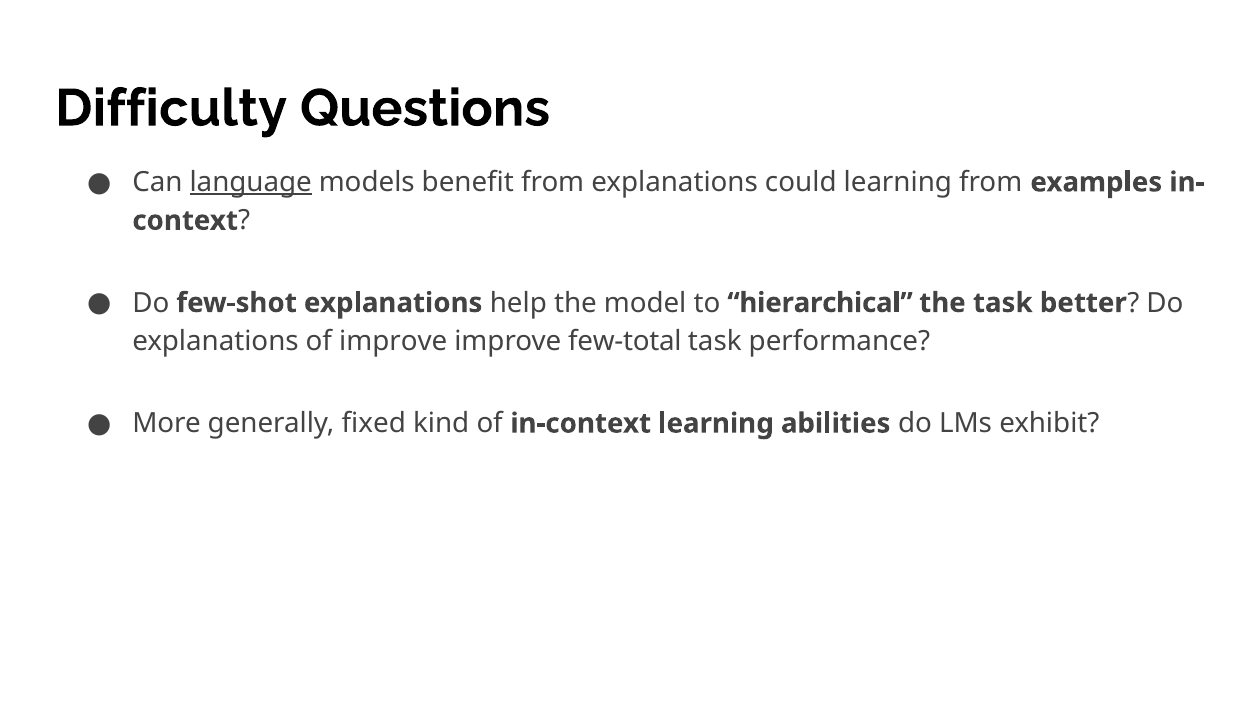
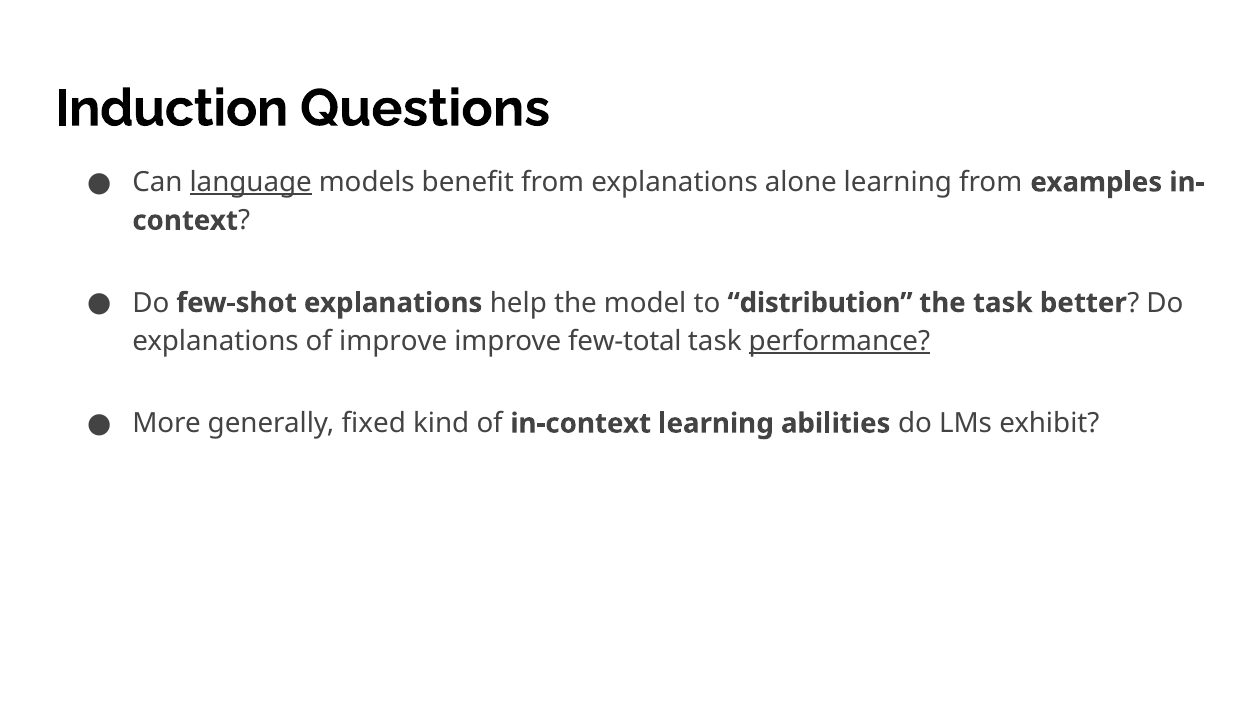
Difficulty: Difficulty -> Induction
could: could -> alone
hierarchical: hierarchical -> distribution
performance underline: none -> present
